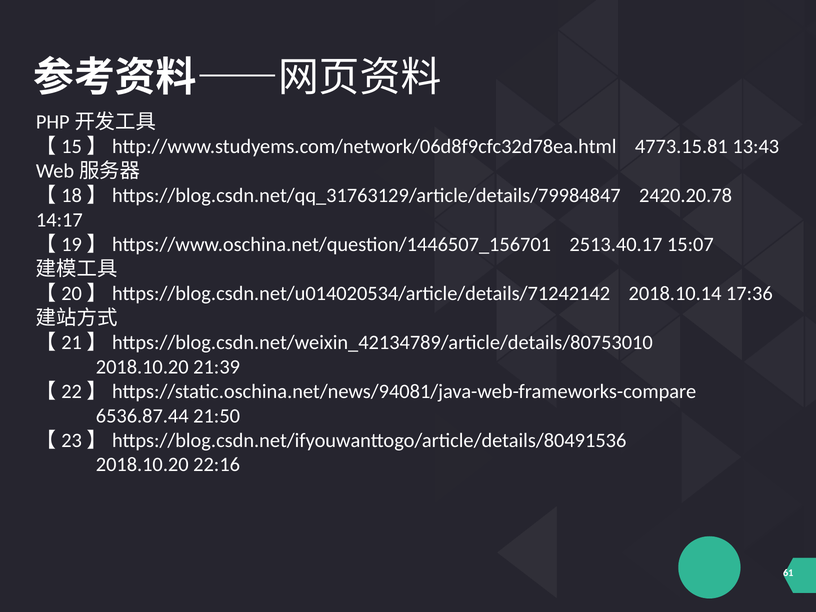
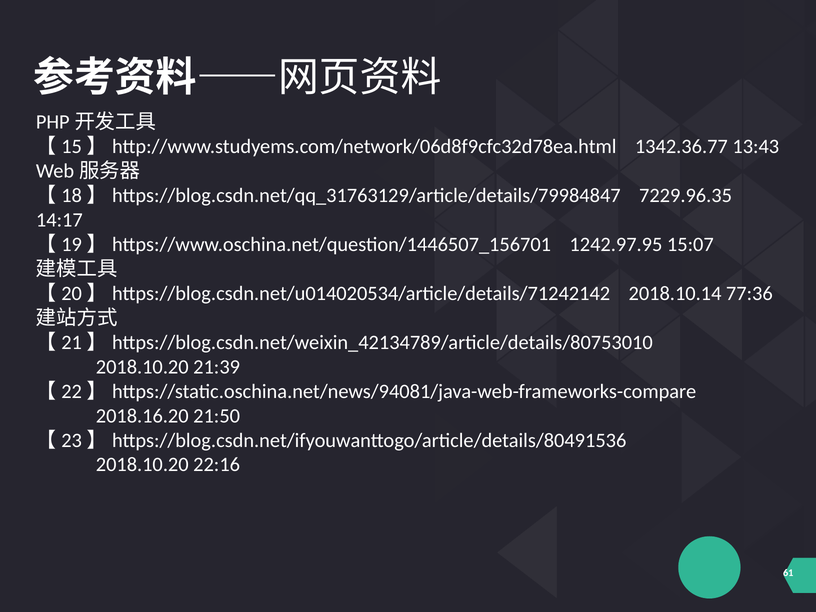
4773.15.81: 4773.15.81 -> 1342.36.77
2420.20.78: 2420.20.78 -> 7229.96.35
2513.40.17: 2513.40.17 -> 1242.97.95
17:36: 17:36 -> 77:36
6536.87.44: 6536.87.44 -> 2018.16.20
